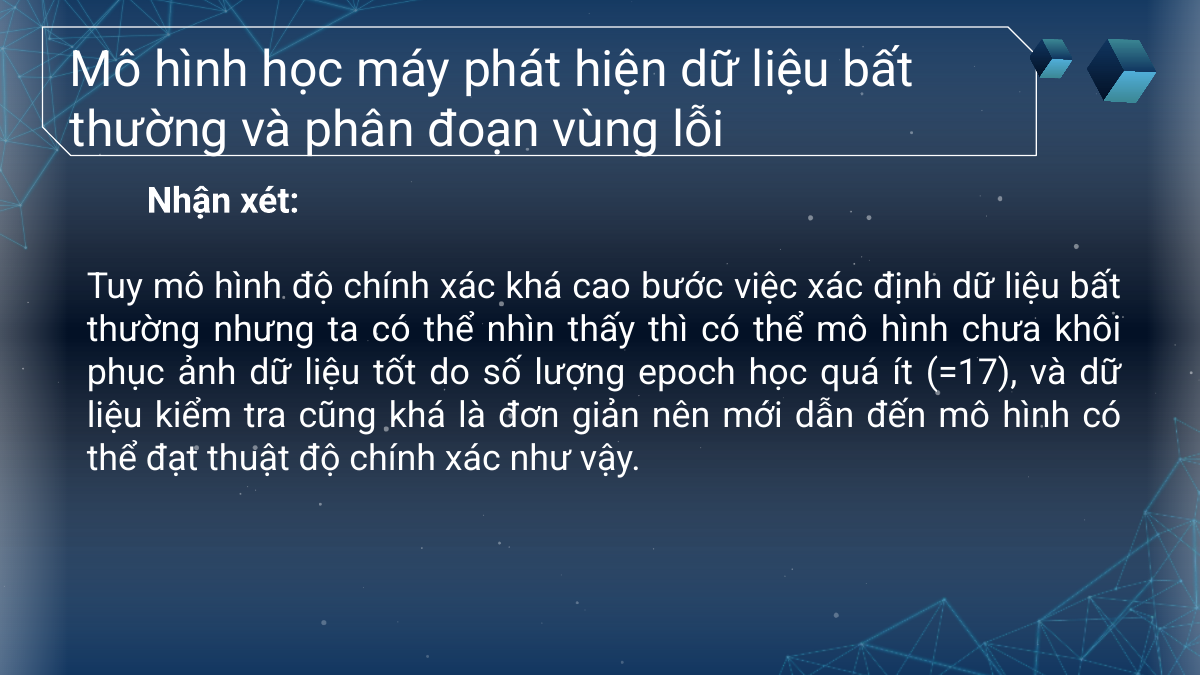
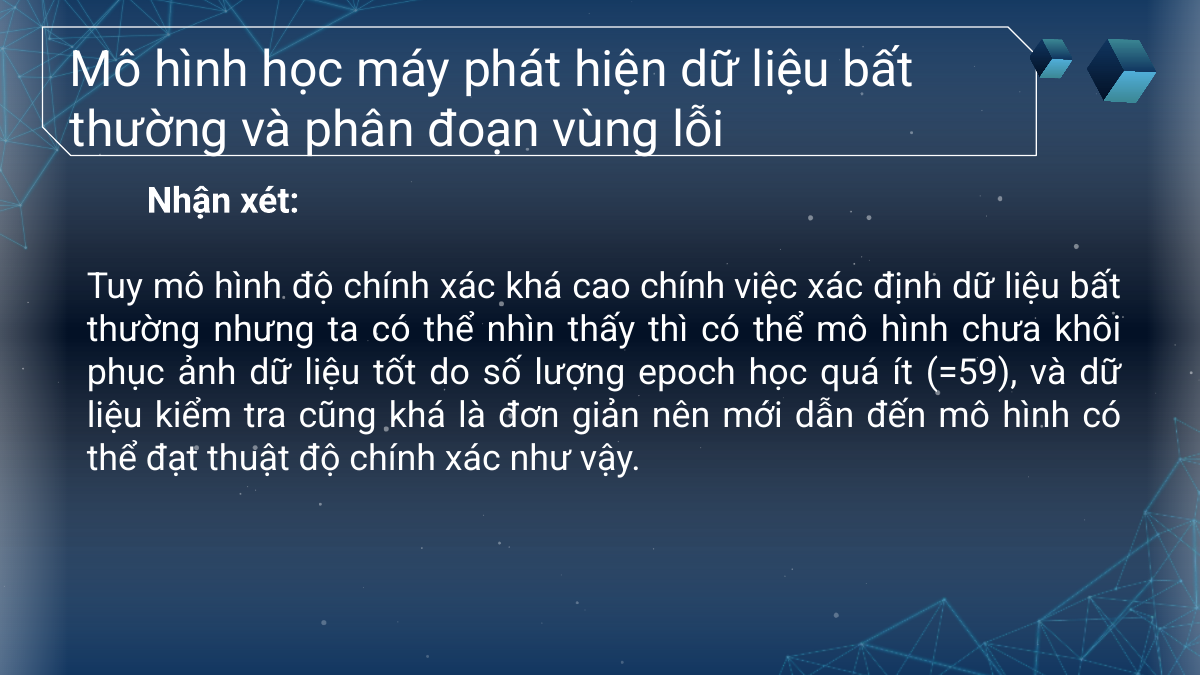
cao bước: bước -> chính
=17: =17 -> =59
